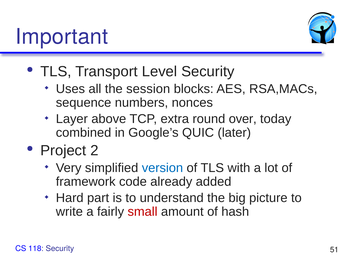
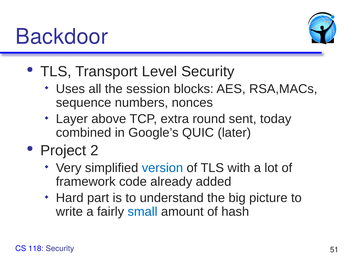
Important: Important -> Backdoor
over: over -> sent
small colour: red -> blue
